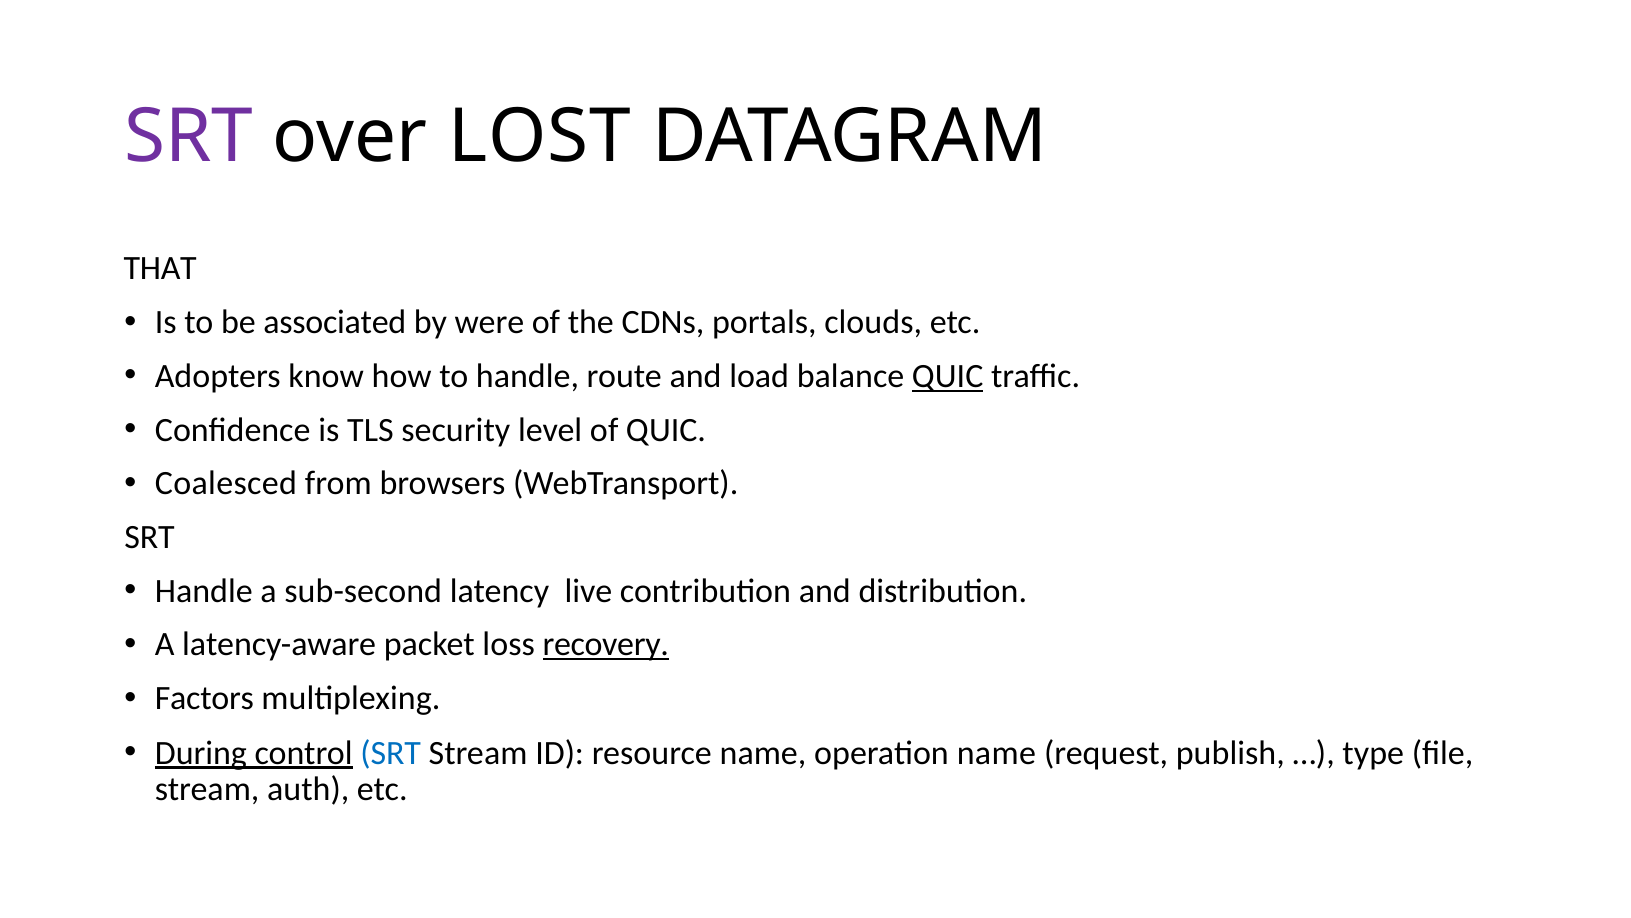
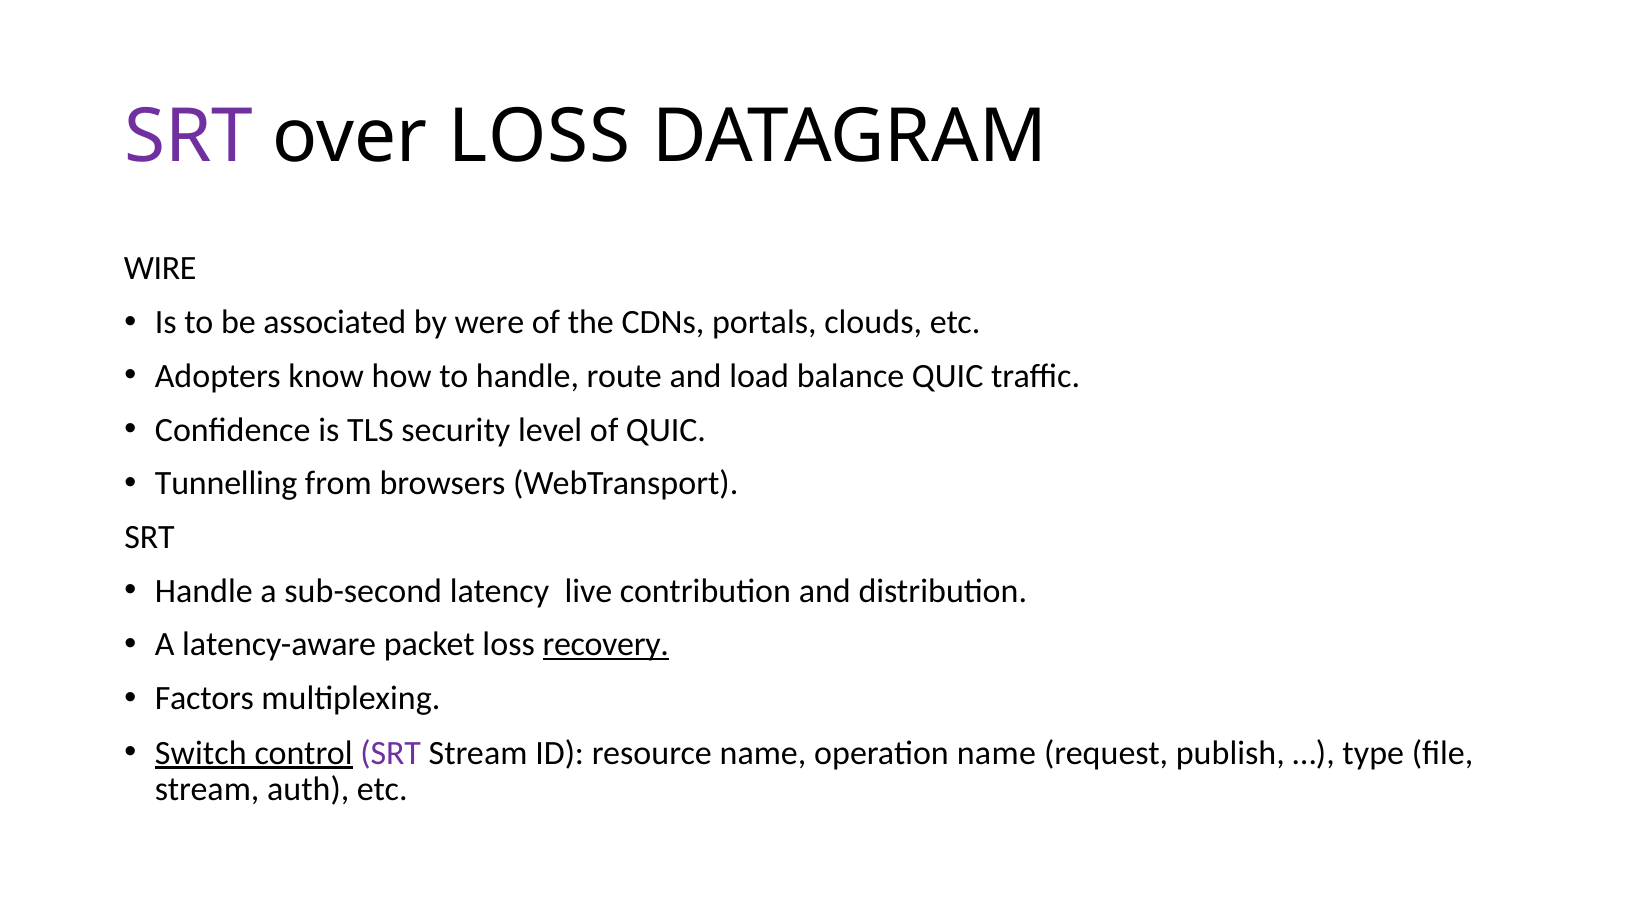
over LOST: LOST -> LOSS
THAT: THAT -> WIRE
QUIC at (948, 376) underline: present -> none
Coalesced: Coalesced -> Tunnelling
During: During -> Switch
SRT at (391, 752) colour: blue -> purple
